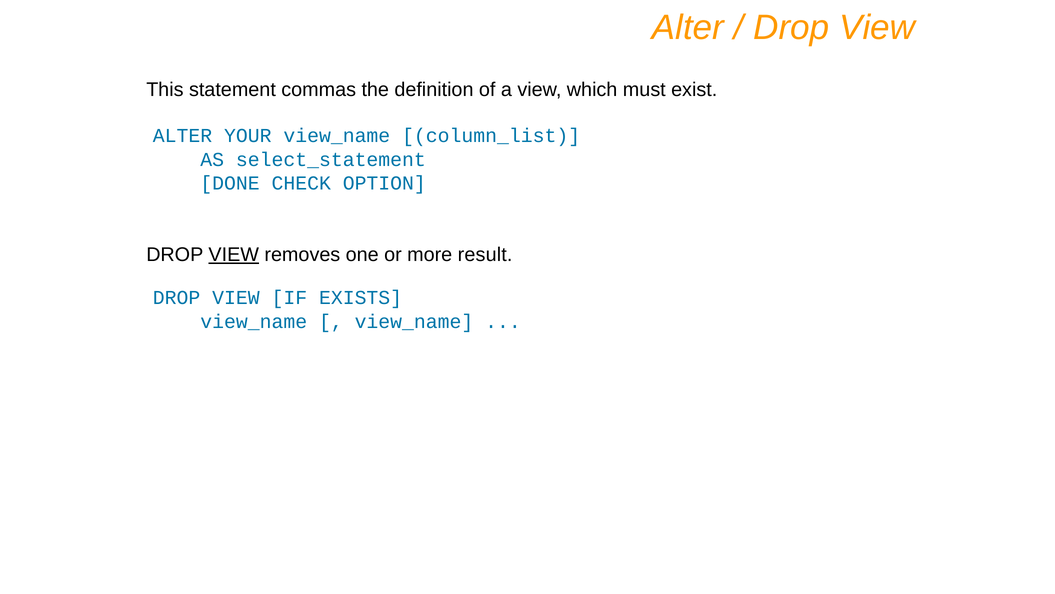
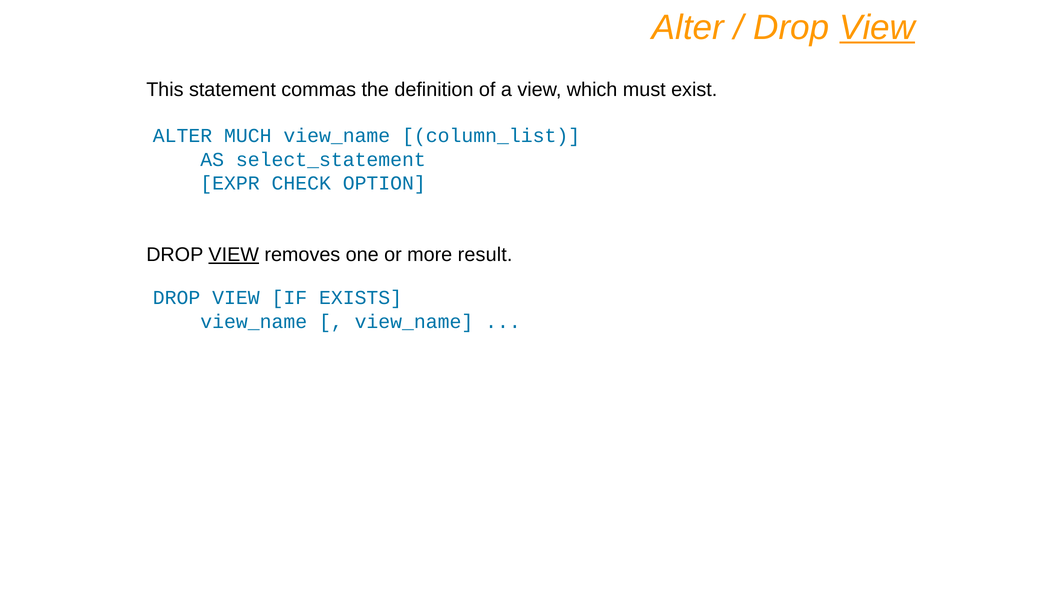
View at (877, 27) underline: none -> present
YOUR: YOUR -> MUCH
DONE: DONE -> EXPR
